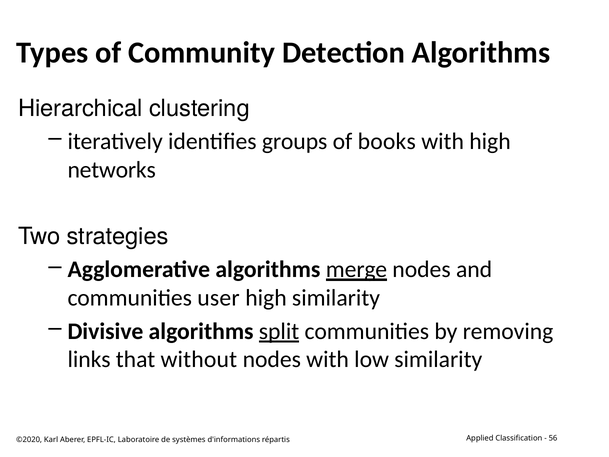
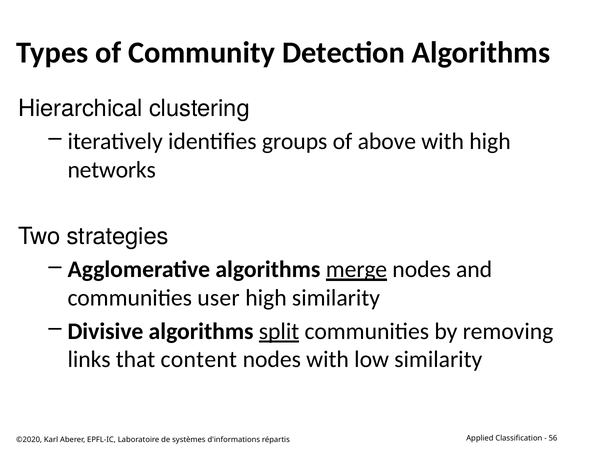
books: books -> above
without: without -> content
